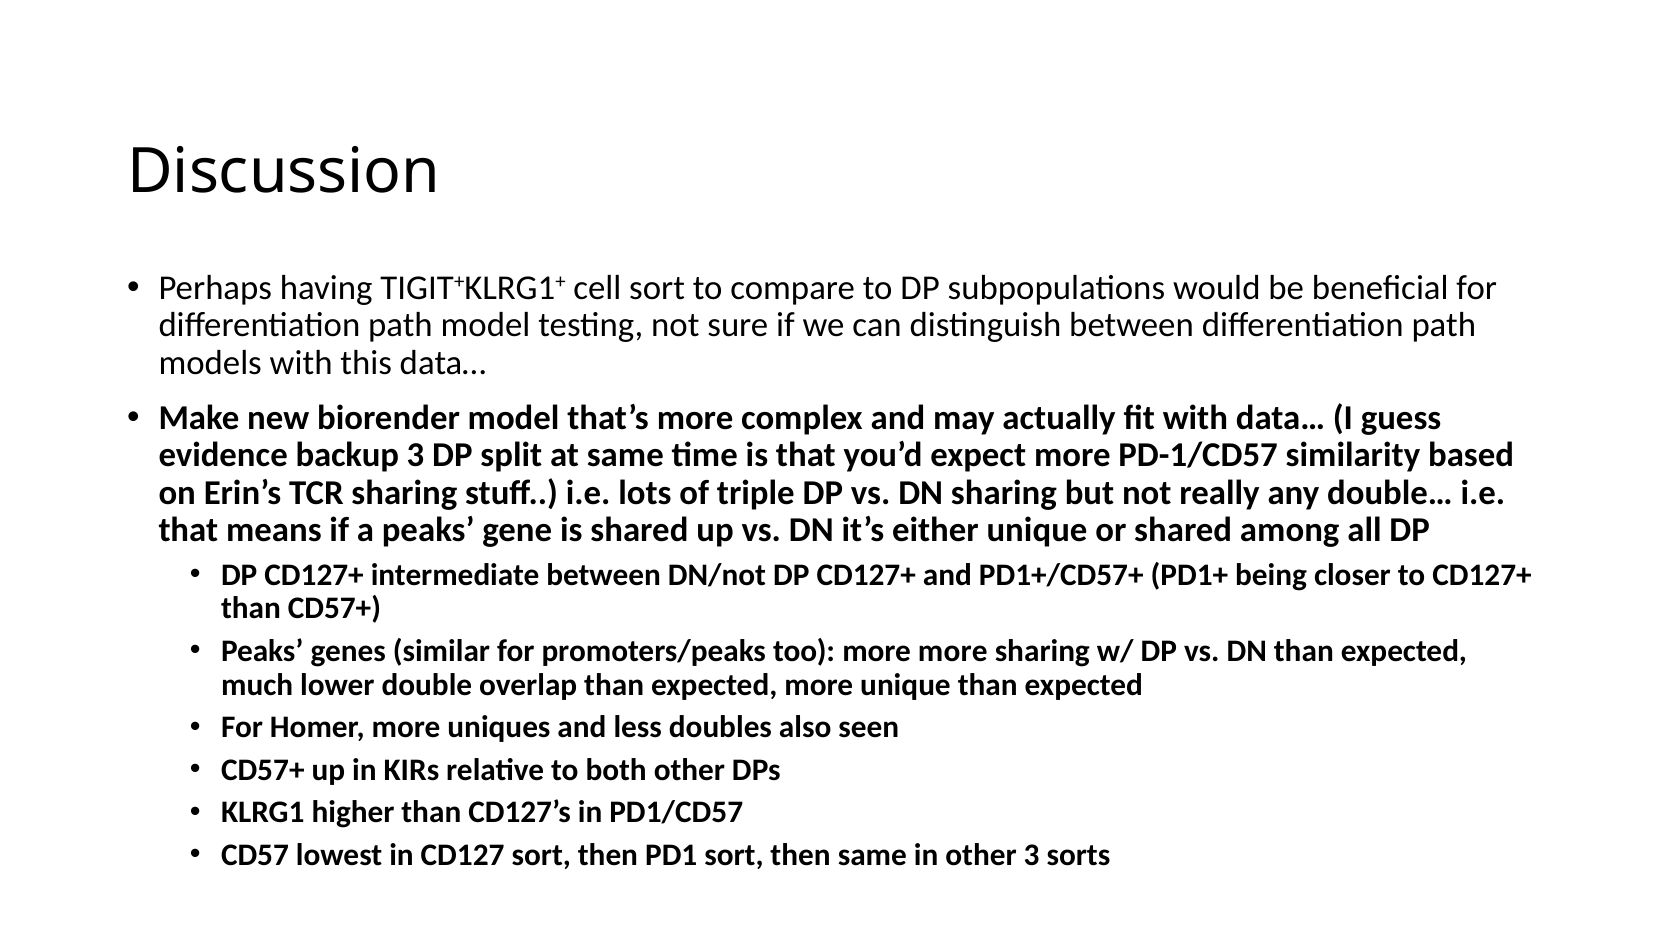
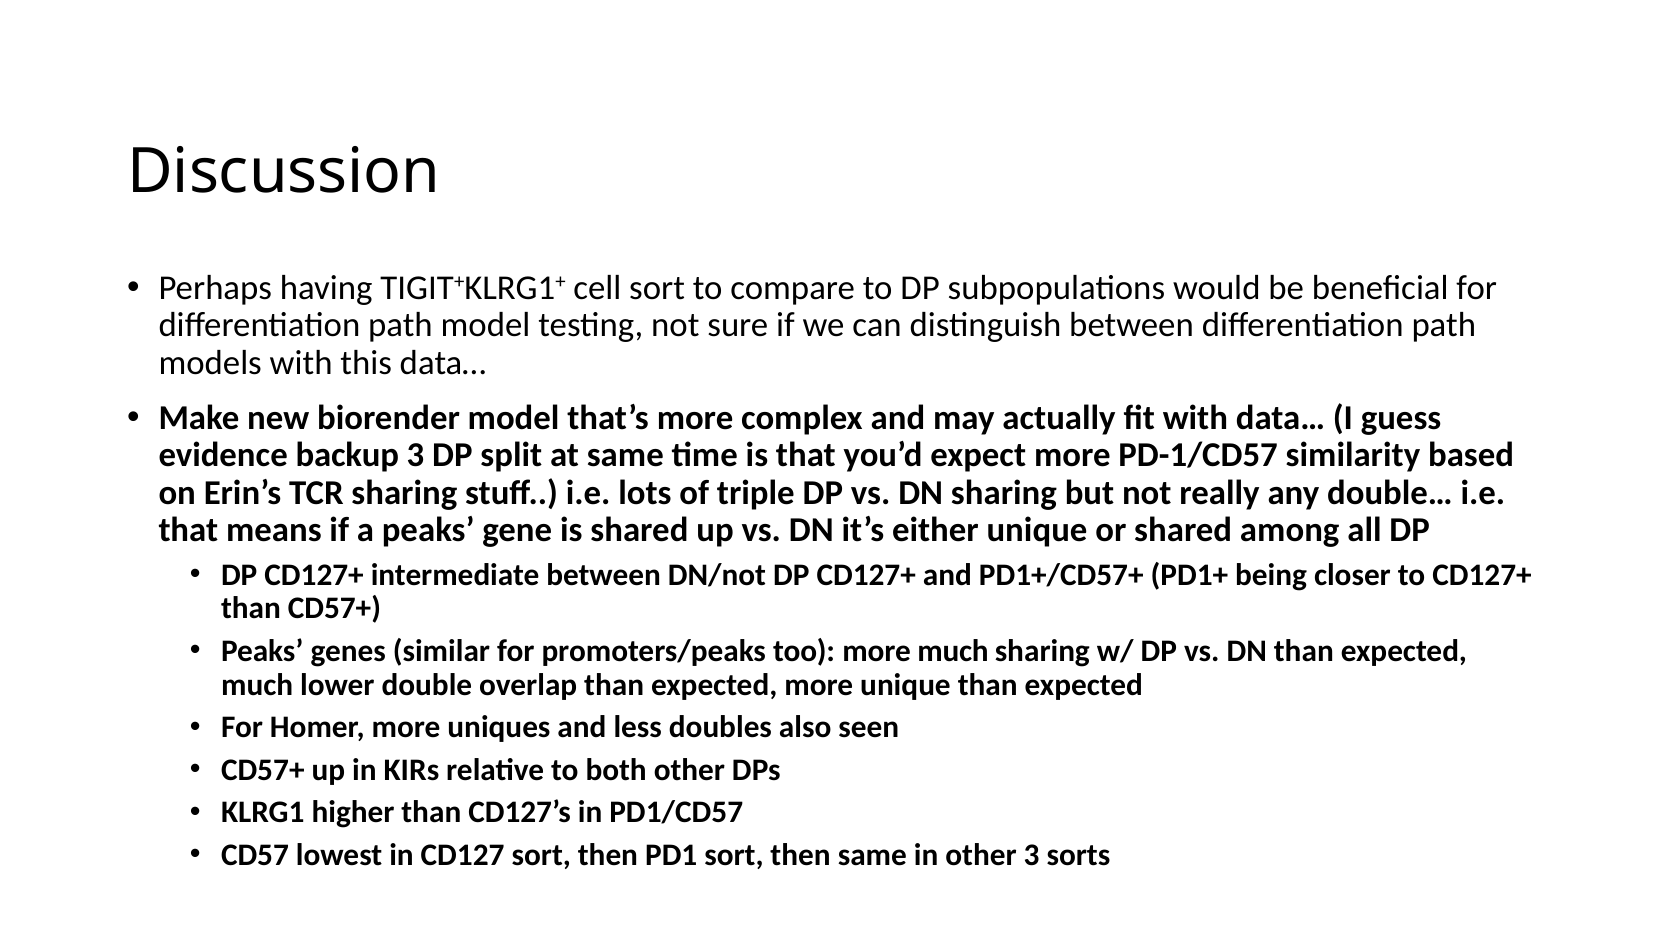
more more: more -> much
